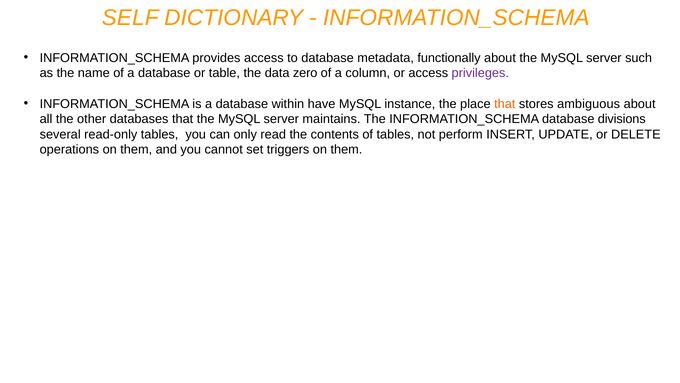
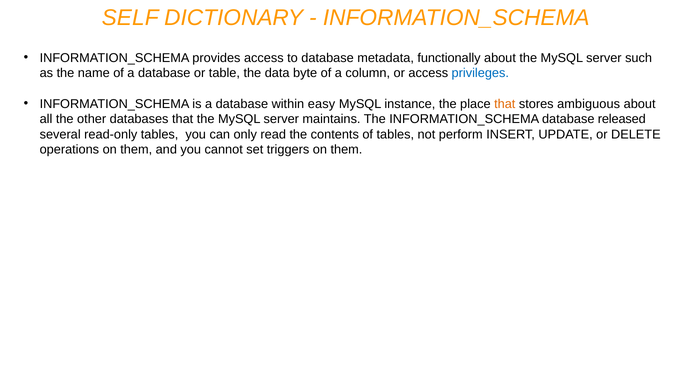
zero: zero -> byte
privileges colour: purple -> blue
have: have -> easy
divisions: divisions -> released
